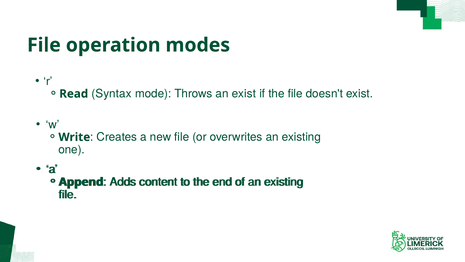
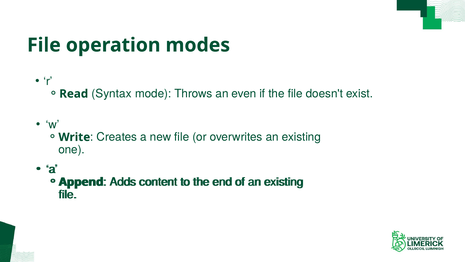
an exist: exist -> even
